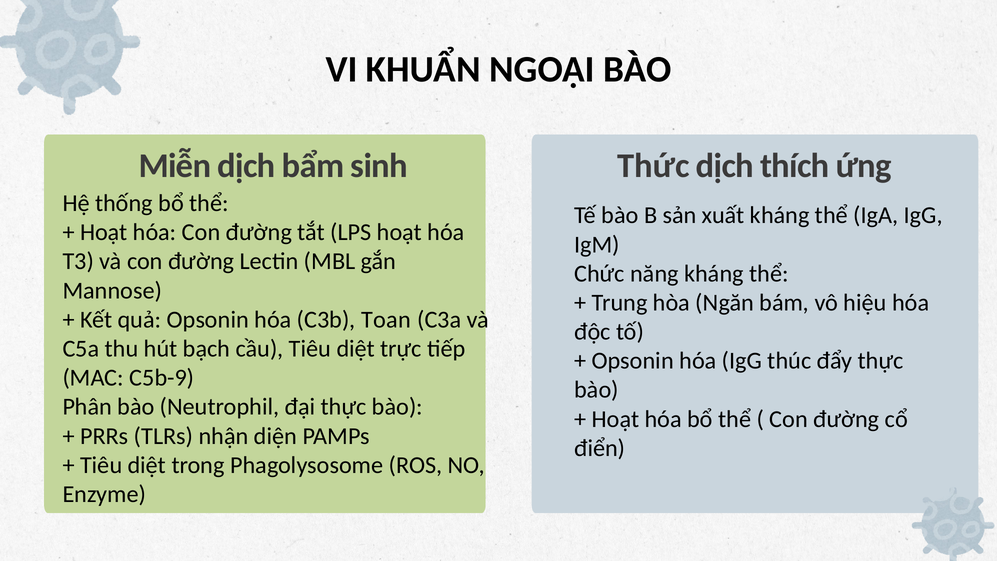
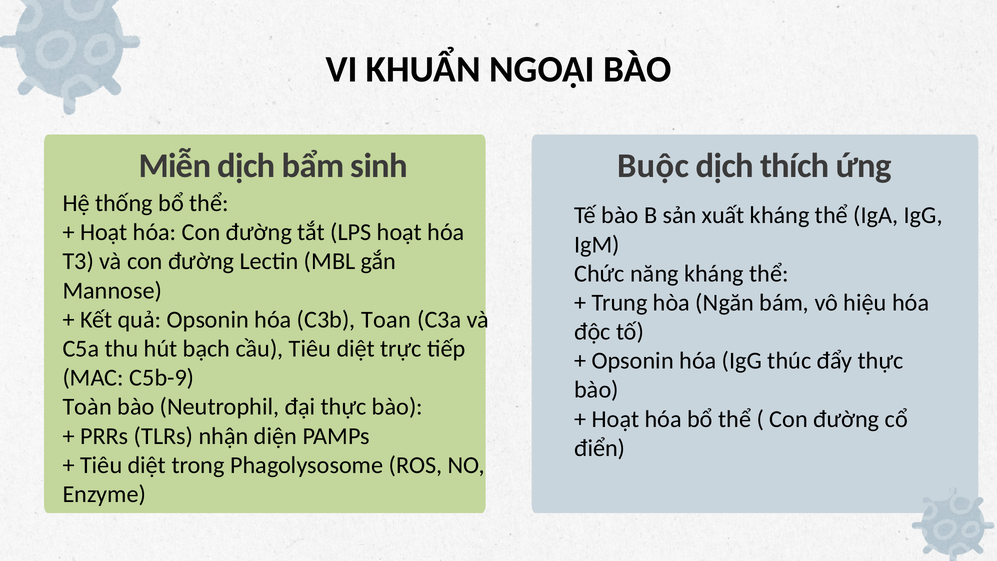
Thức: Thức -> Buộc
Phân: Phân -> Toàn
